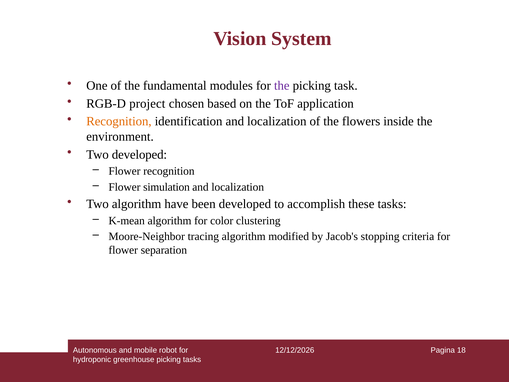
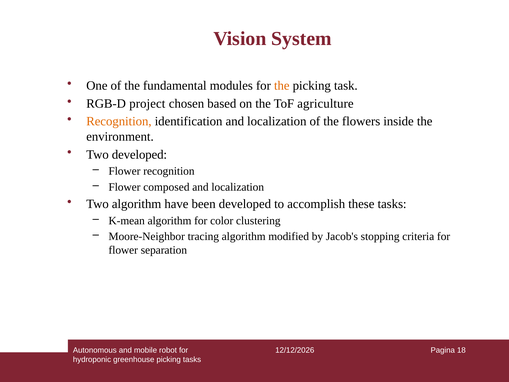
the at (282, 86) colour: purple -> orange
application: application -> agriculture
simulation: simulation -> composed
